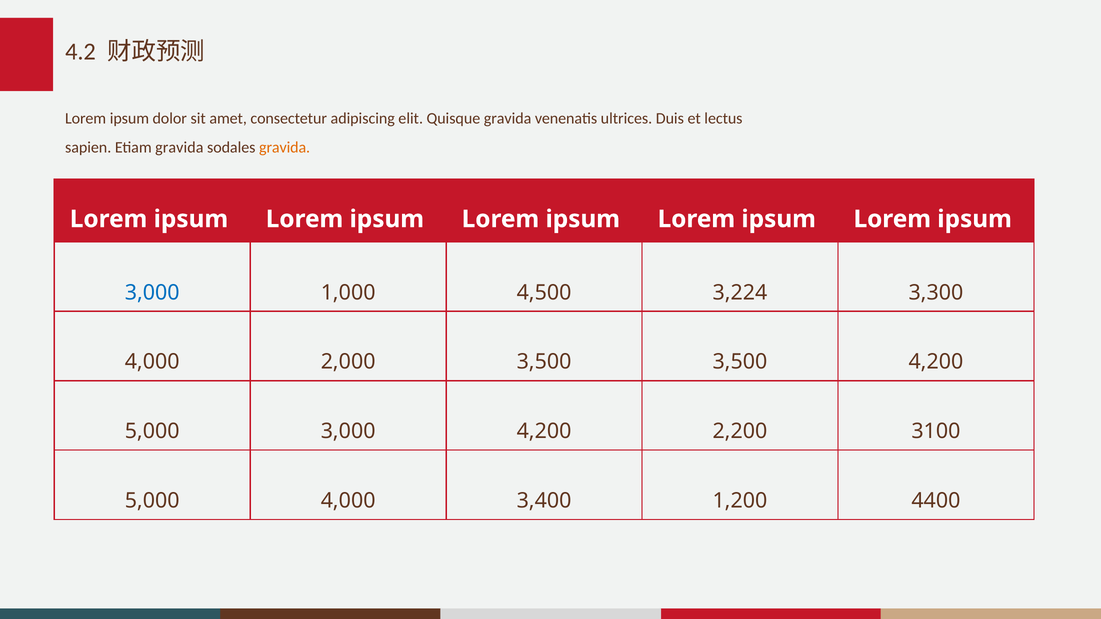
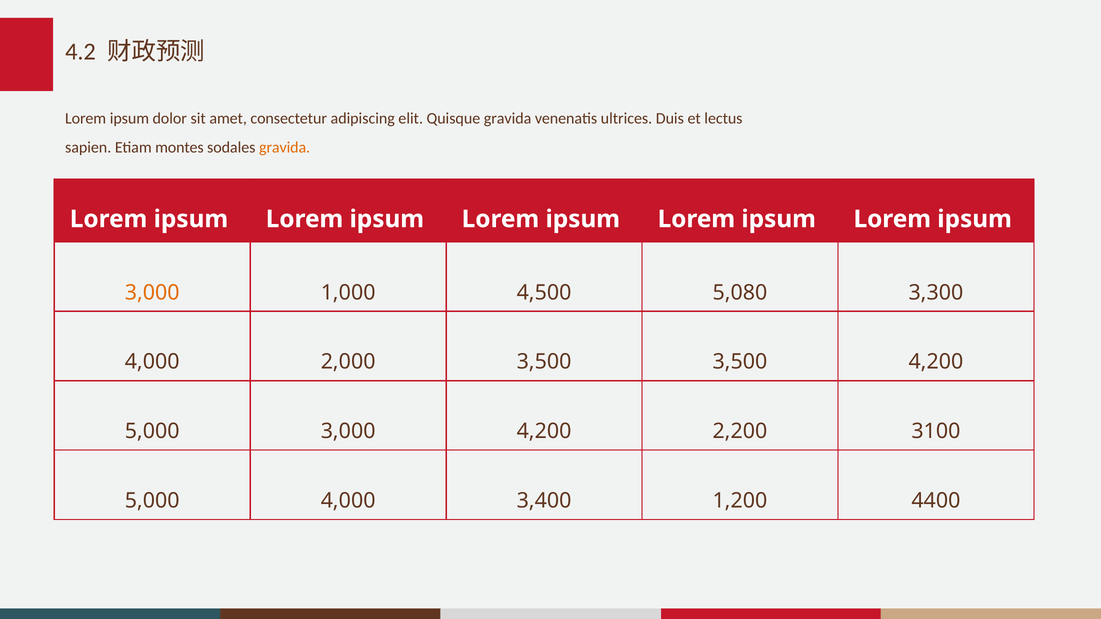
Etiam gravida: gravida -> montes
3,000 at (152, 293) colour: blue -> orange
3,224: 3,224 -> 5,080
